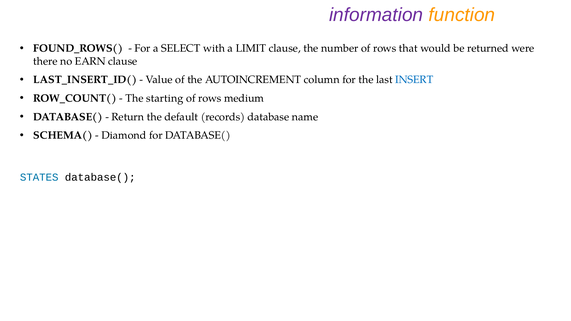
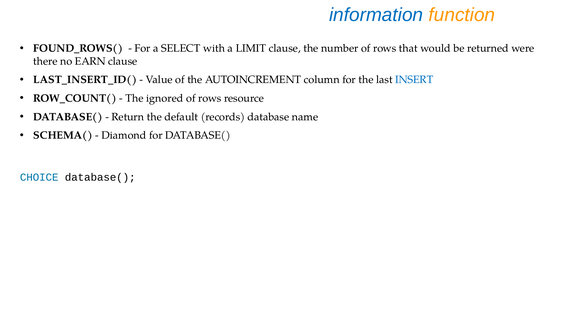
information colour: purple -> blue
starting: starting -> ignored
medium: medium -> resource
STATES: STATES -> CHOICE
